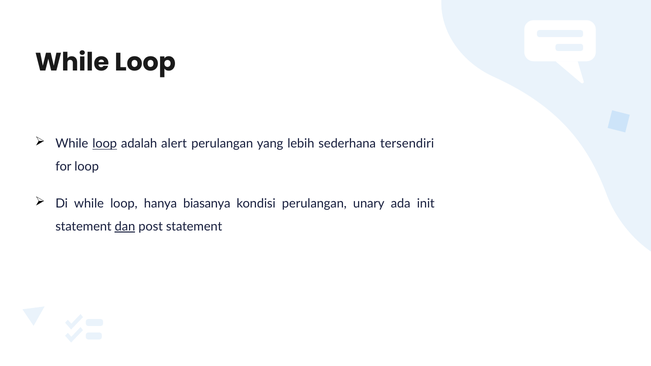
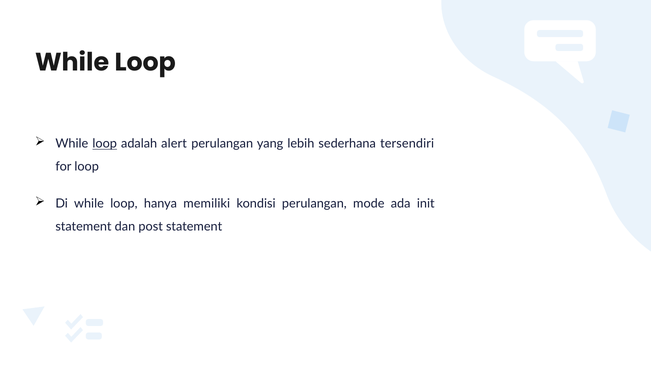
biasanya: biasanya -> memiliki
unary: unary -> mode
dan underline: present -> none
